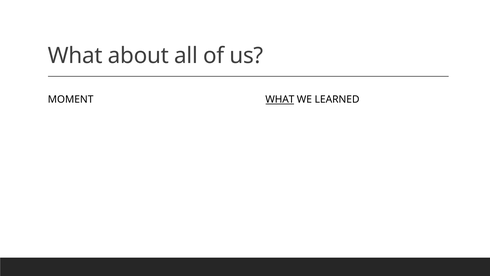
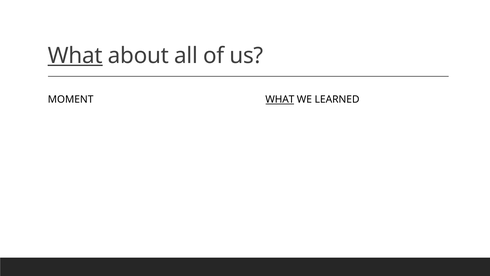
What at (75, 56) underline: none -> present
